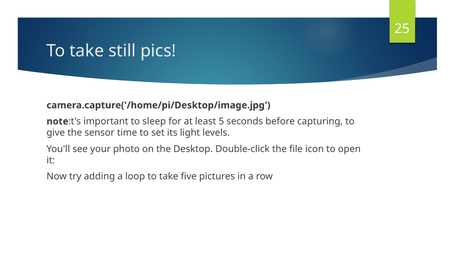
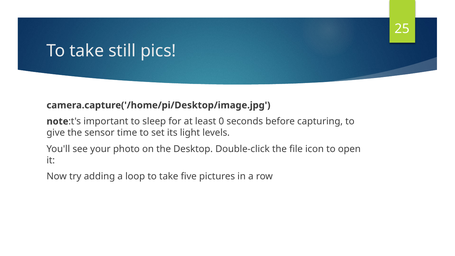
5: 5 -> 0
